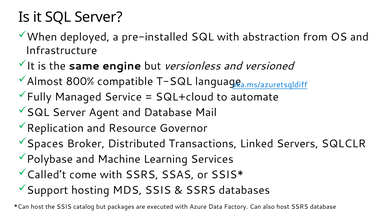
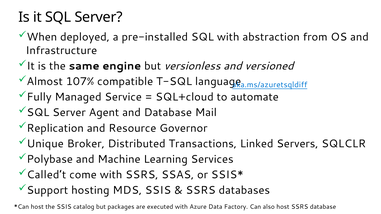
800%: 800% -> 107%
Spaces: Spaces -> Unique
